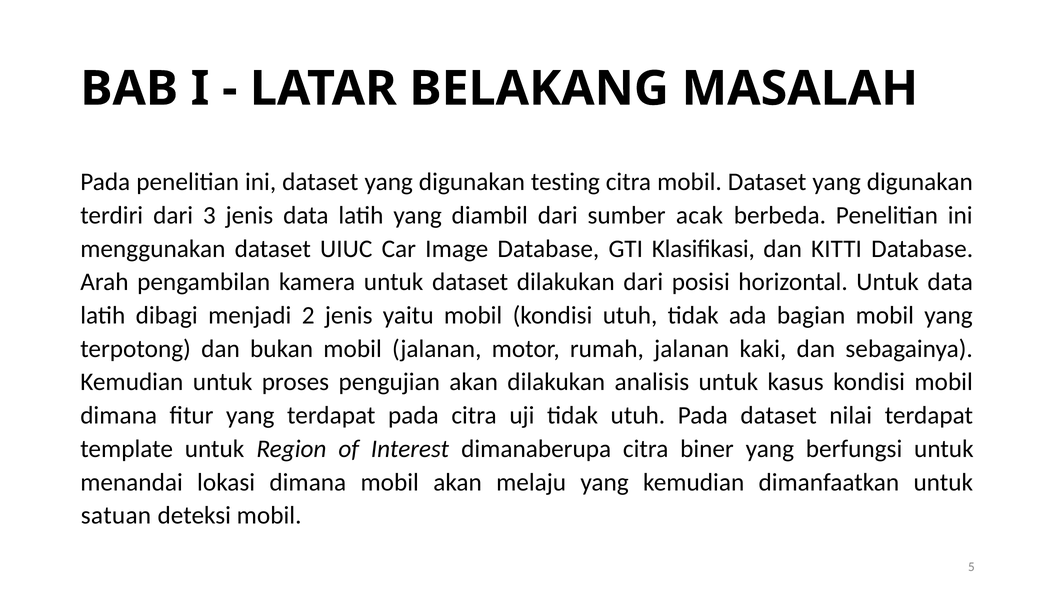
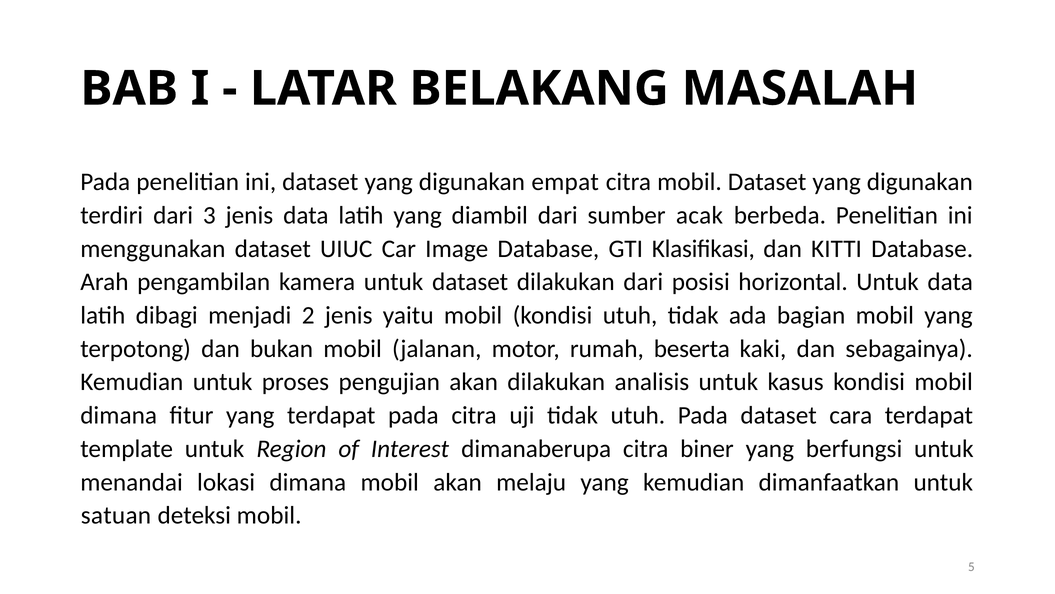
testing: testing -> empat
rumah jalanan: jalanan -> beserta
nilai: nilai -> cara
